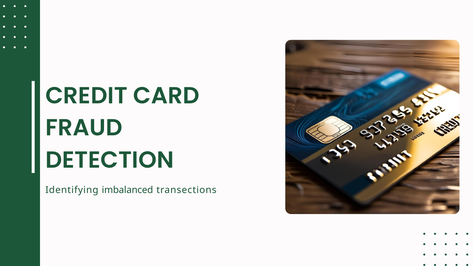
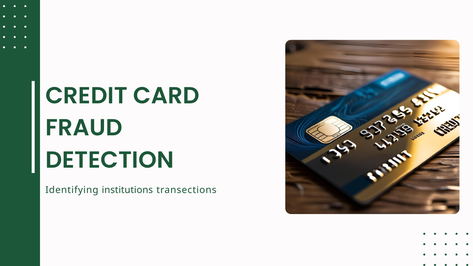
imbalanced: imbalanced -> institutions
